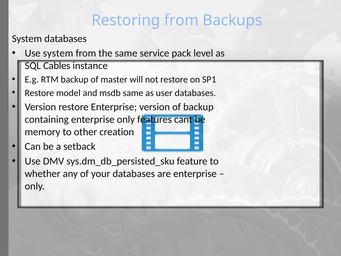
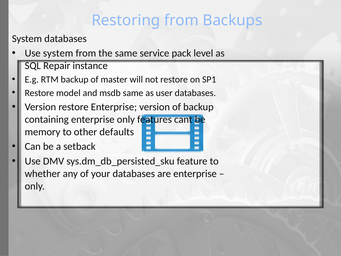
Cables: Cables -> Repair
creation: creation -> defaults
